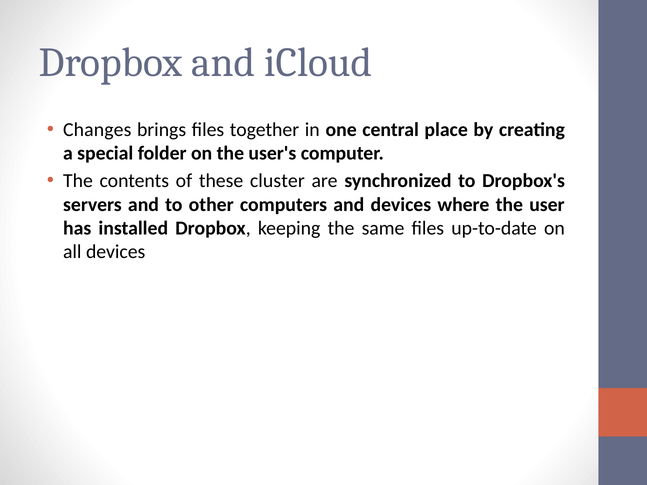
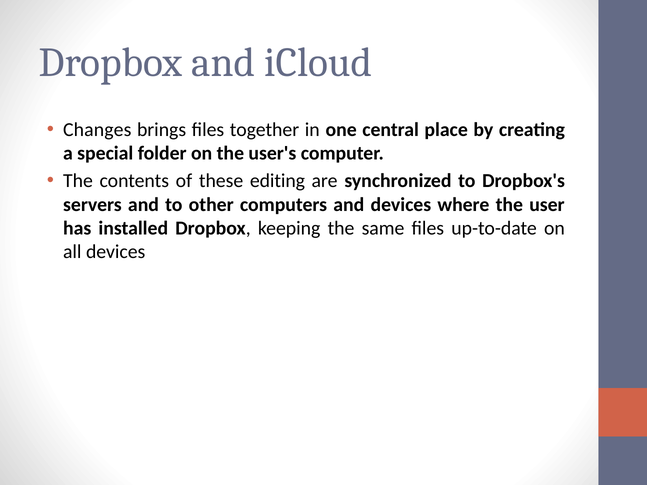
cluster: cluster -> editing
